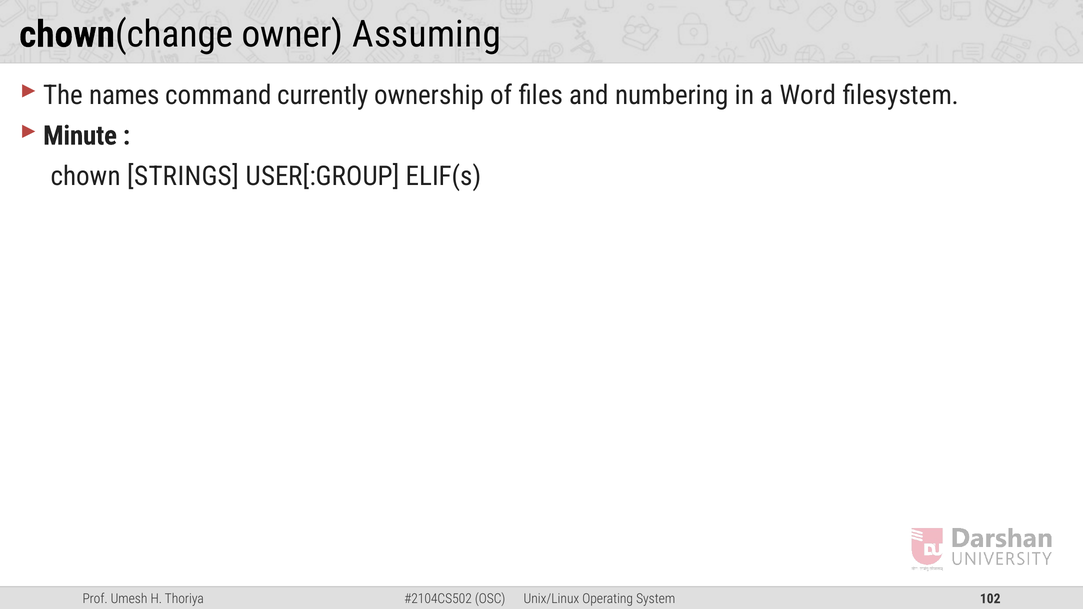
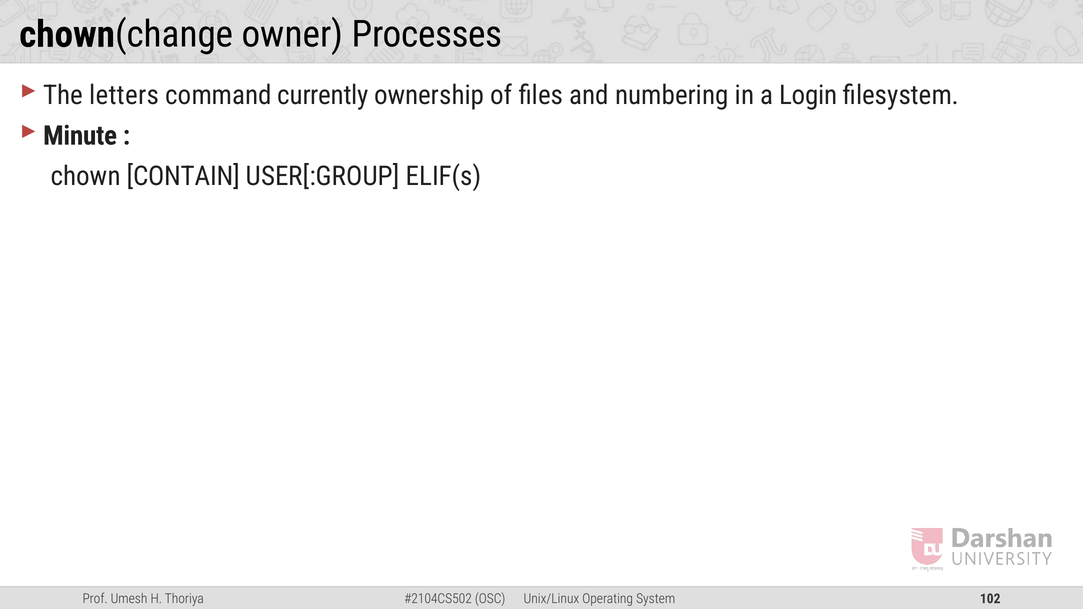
Assuming: Assuming -> Processes
names: names -> letters
Word: Word -> Login
STRINGS: STRINGS -> CONTAIN
